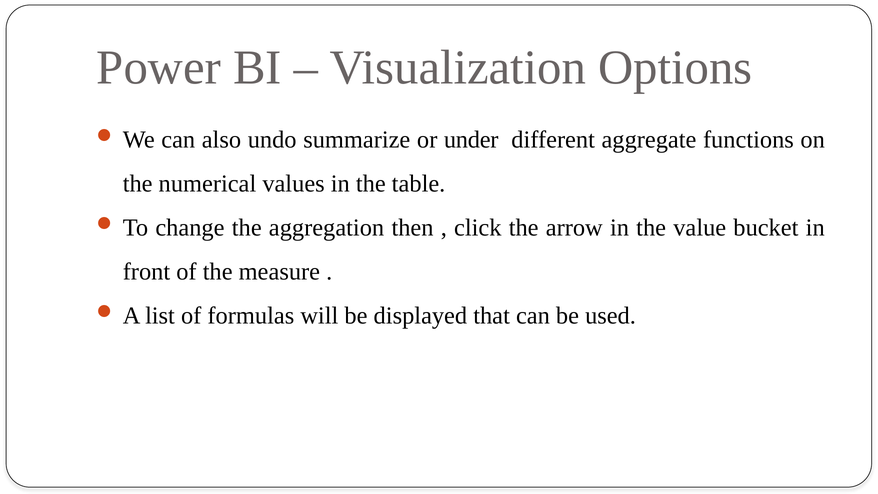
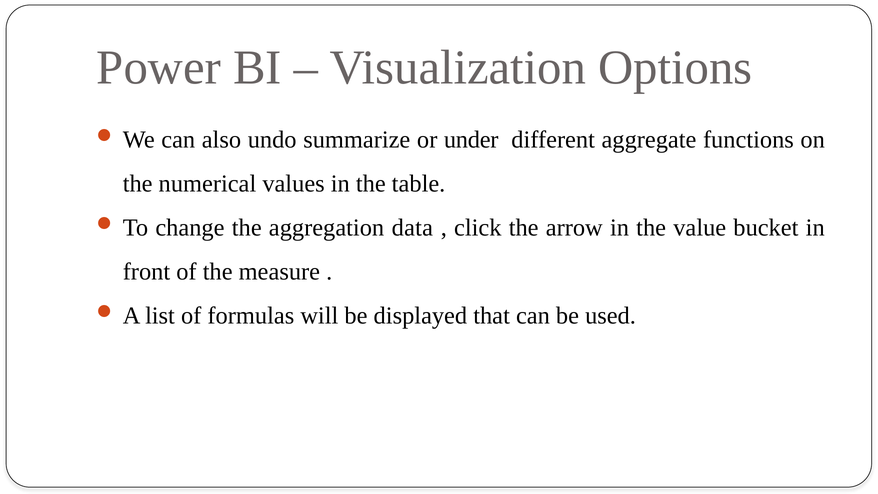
then: then -> data
